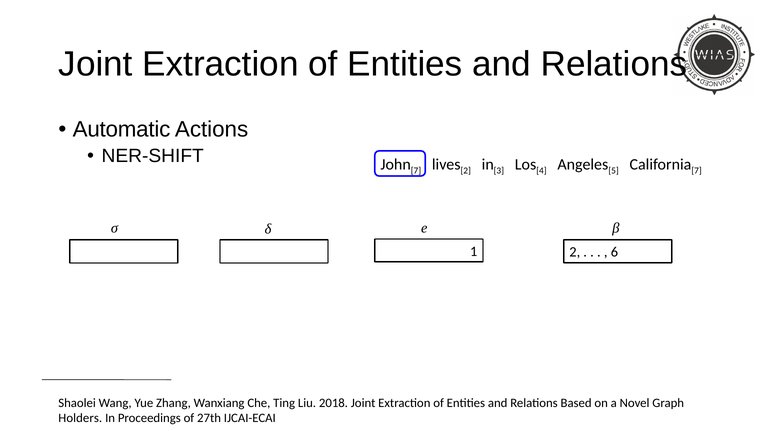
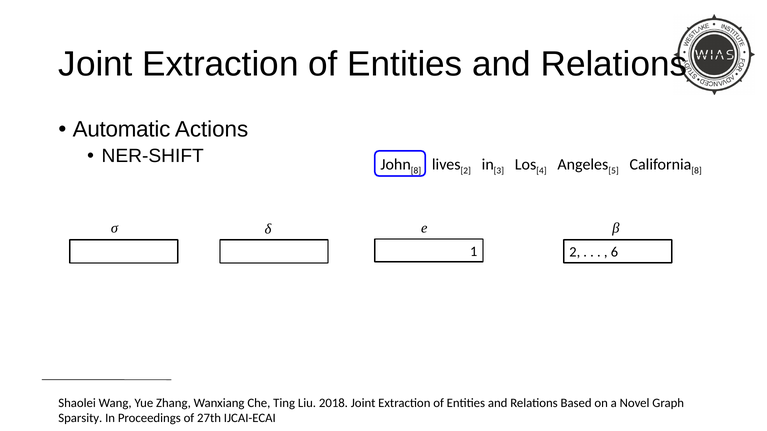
7 at (416, 171): 7 -> 8
7 at (697, 171): 7 -> 8
Holders: Holders -> Sparsity
